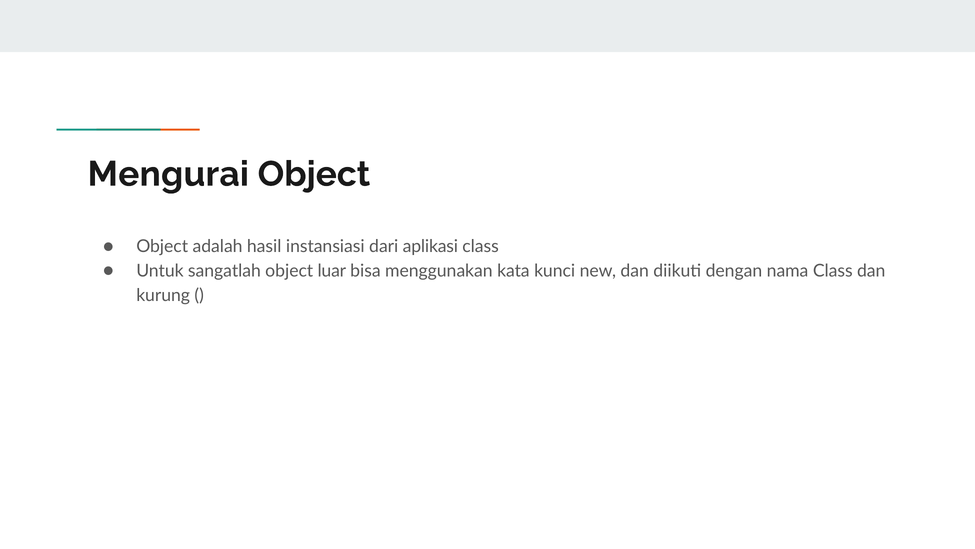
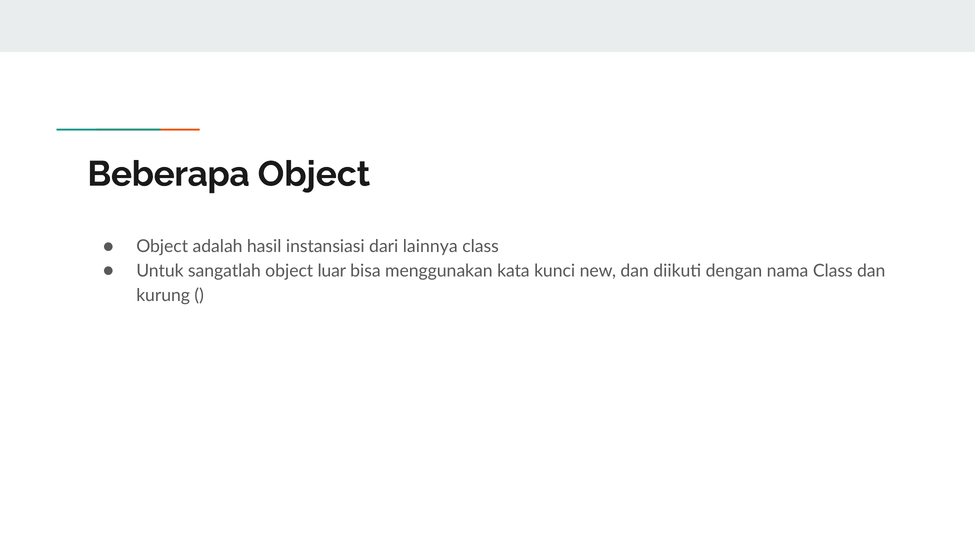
Mengurai: Mengurai -> Beberapa
aplikasi: aplikasi -> lainnya
